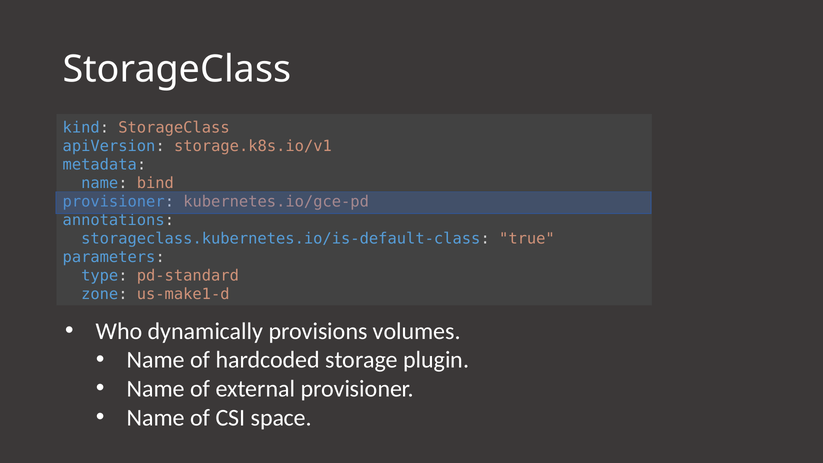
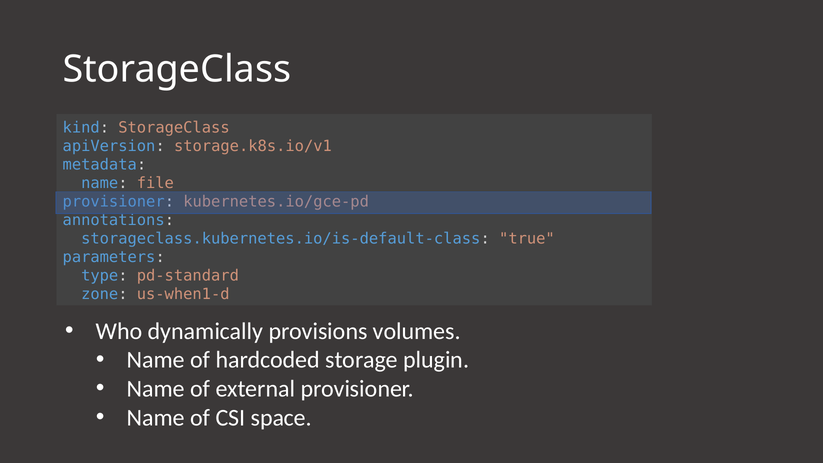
bind: bind -> file
us-make1-d: us-make1-d -> us-when1-d
